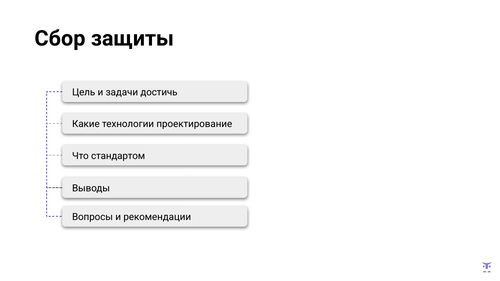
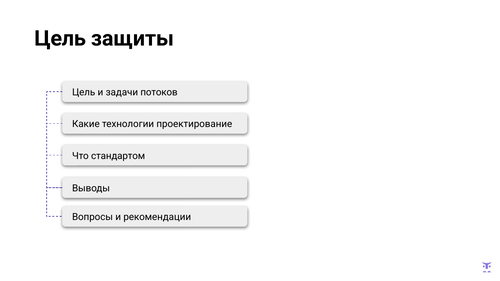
Сбор at (60, 39): Сбор -> Цель
достичь: достичь -> потоков
